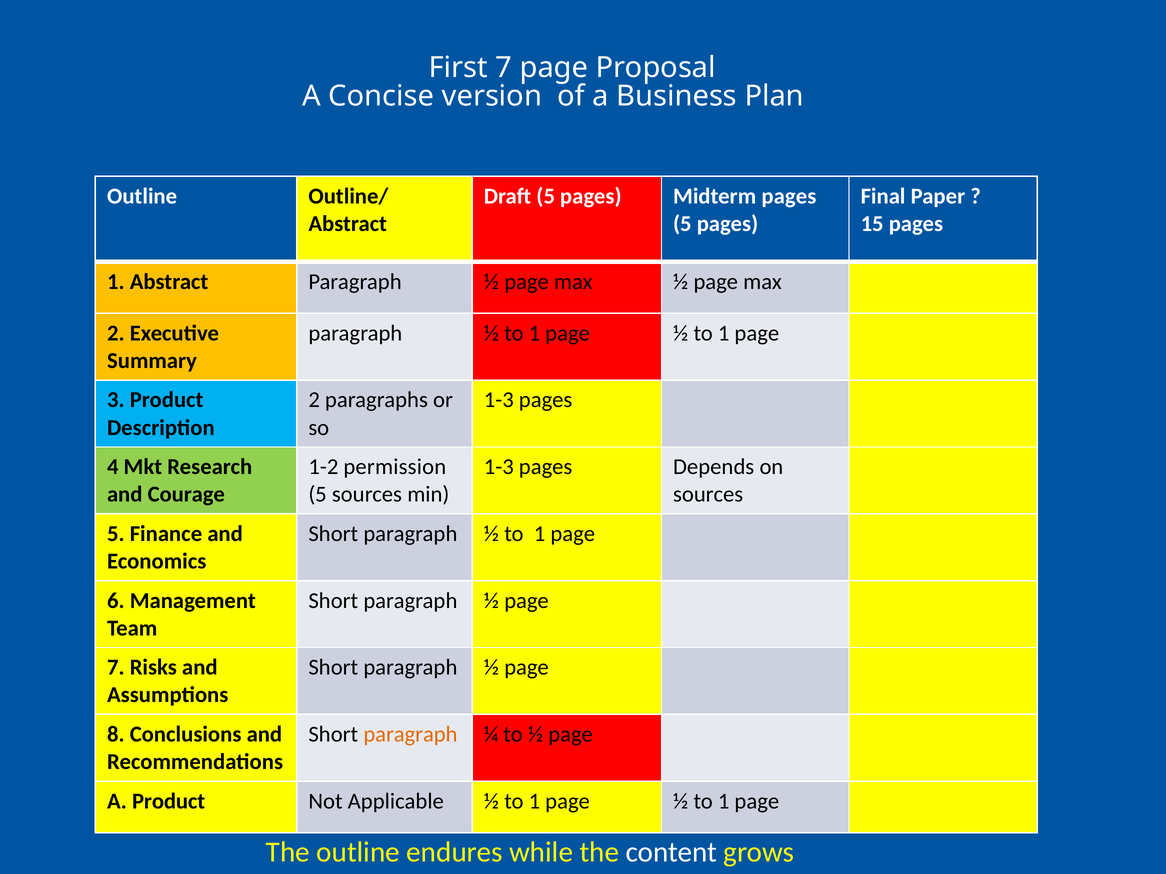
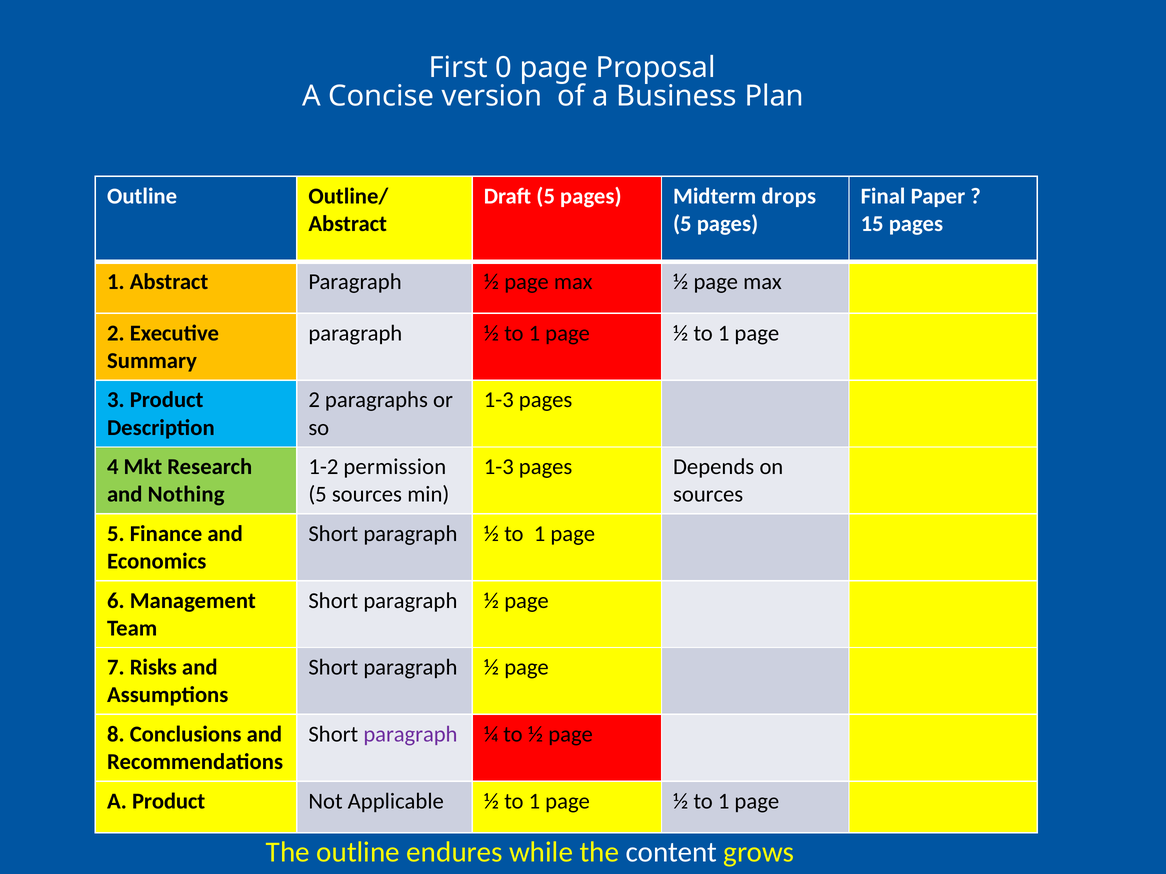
First 7: 7 -> 0
Midterm pages: pages -> drops
Courage: Courage -> Nothing
paragraph at (410, 735) colour: orange -> purple
